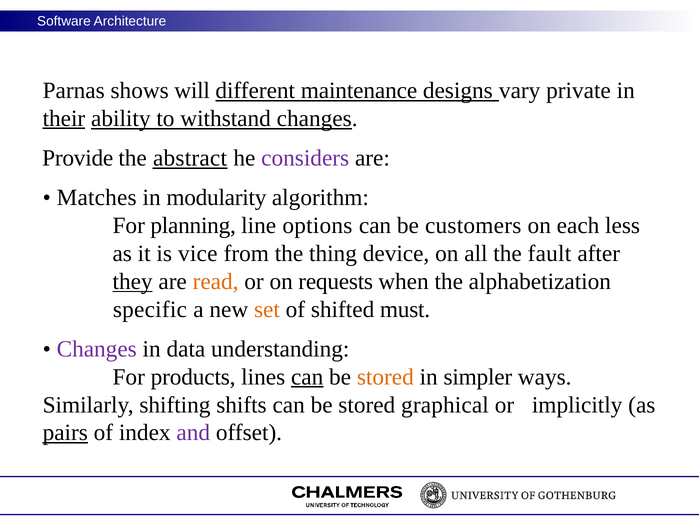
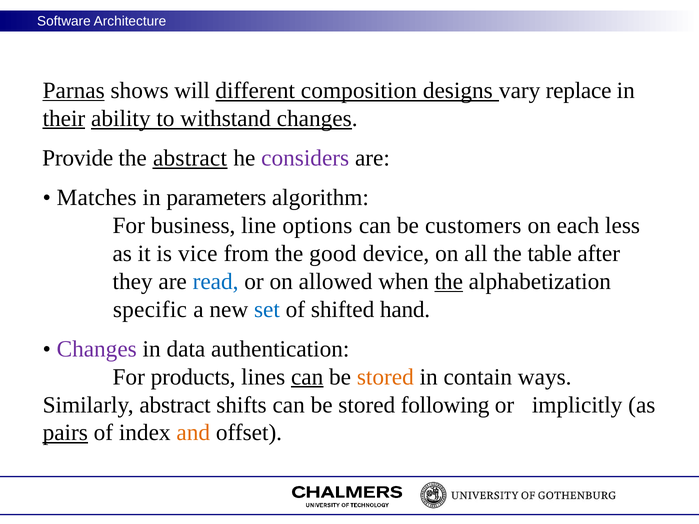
Parnas underline: none -> present
maintenance: maintenance -> composition
private: private -> replace
modularity: modularity -> parameters
planning: planning -> business
thing: thing -> good
fault: fault -> table
they underline: present -> none
read colour: orange -> blue
requests: requests -> allowed
the at (449, 282) underline: none -> present
set colour: orange -> blue
must: must -> hand
understanding: understanding -> authentication
simpler: simpler -> contain
Similarly shifting: shifting -> abstract
graphical: graphical -> following
and colour: purple -> orange
